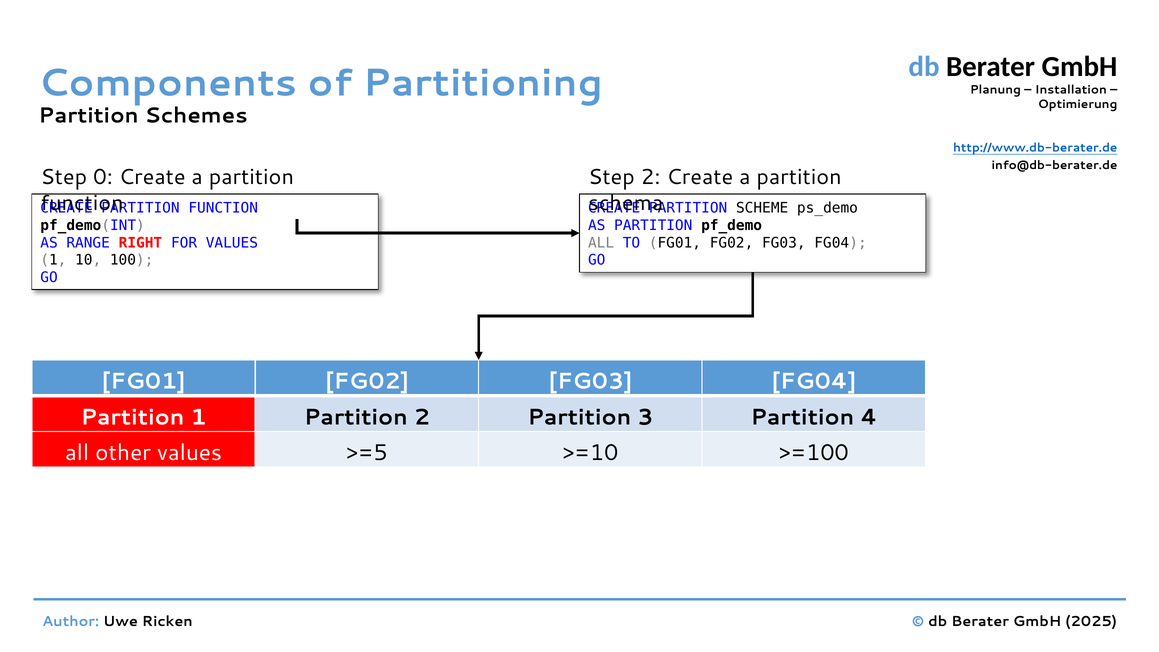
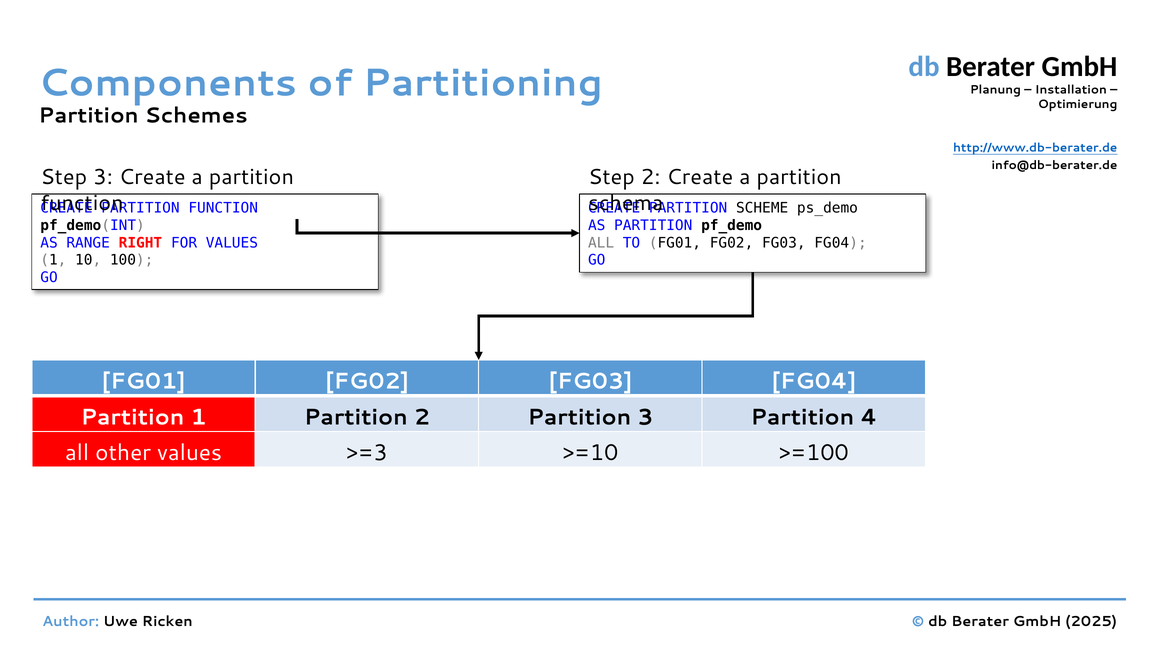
Step 0: 0 -> 3
>=5: >=5 -> >=3
